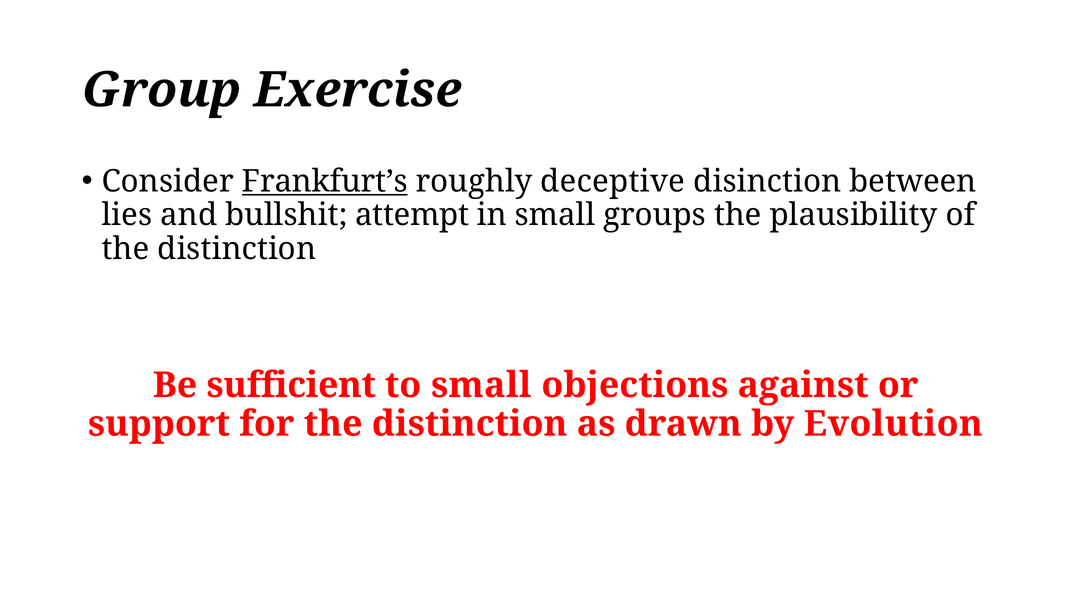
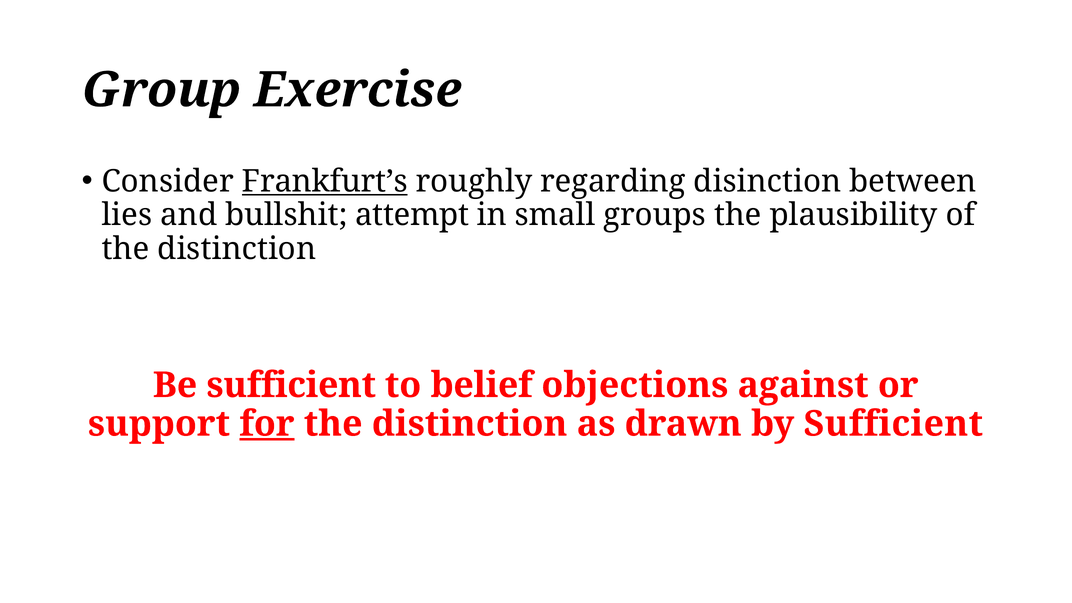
deceptive: deceptive -> regarding
to small: small -> belief
for underline: none -> present
by Evolution: Evolution -> Sufficient
